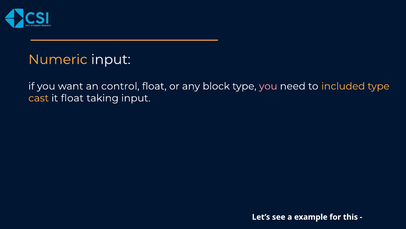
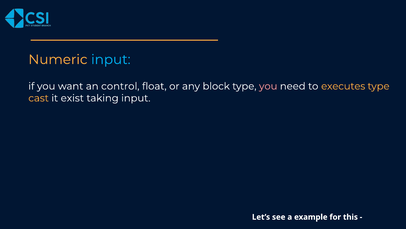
input at (111, 59) colour: white -> light blue
included: included -> executes
it float: float -> exist
